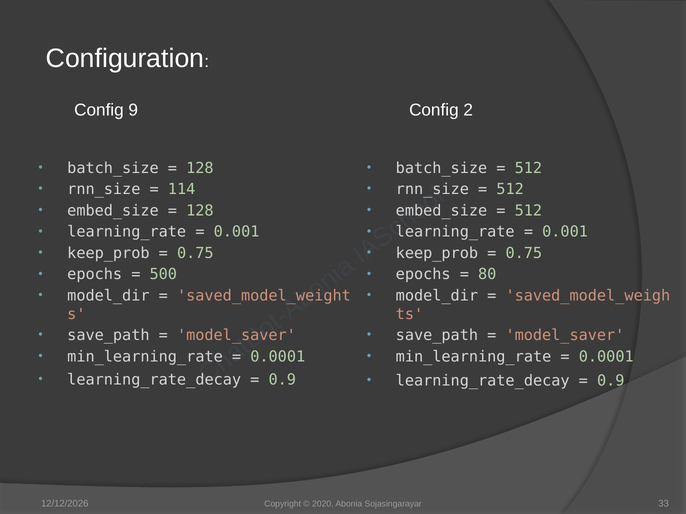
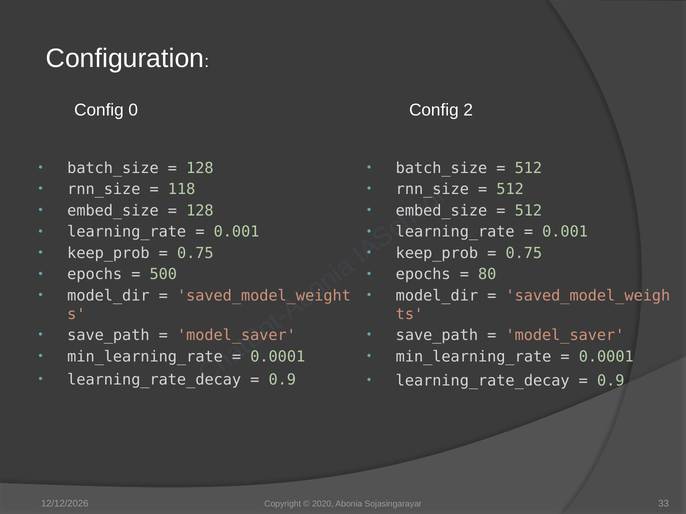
9: 9 -> 0
114: 114 -> 118
